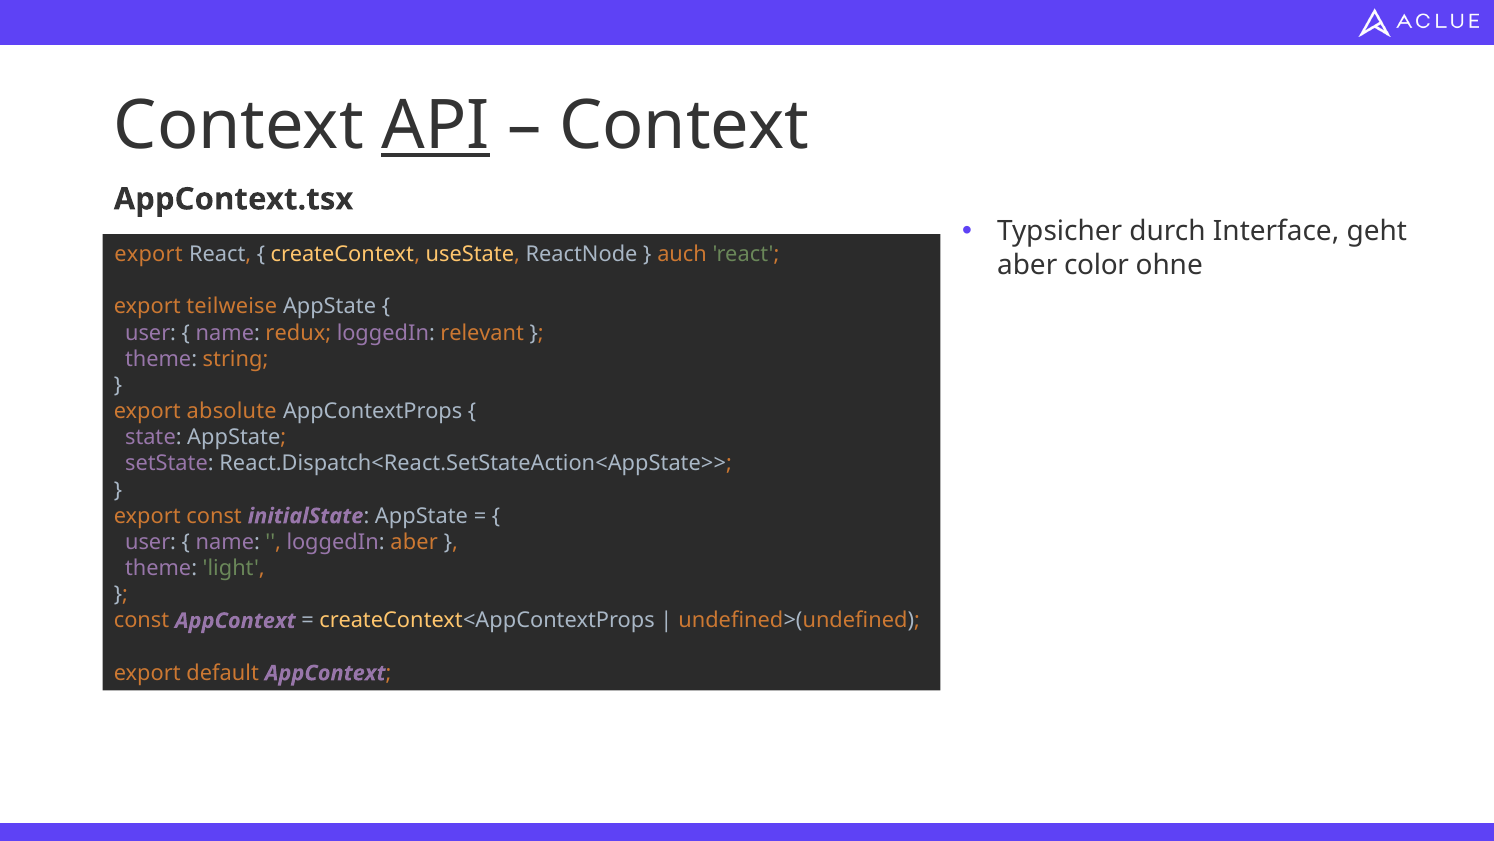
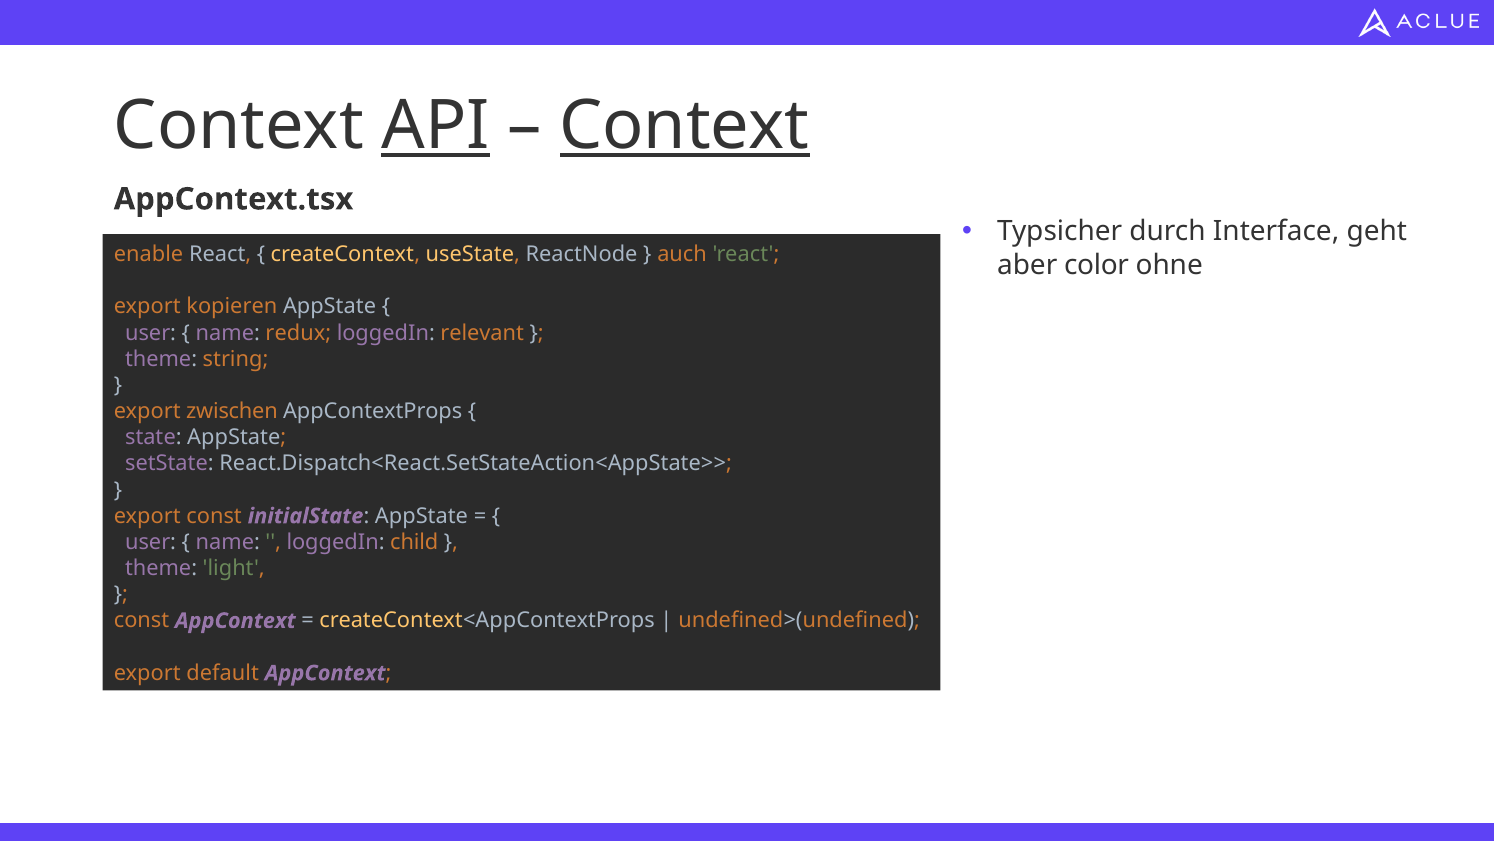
Context at (685, 125) underline: none -> present
export at (148, 254): export -> enable
teilweise: teilweise -> kopieren
absolute: absolute -> zwischen
loggedIn aber: aber -> child
